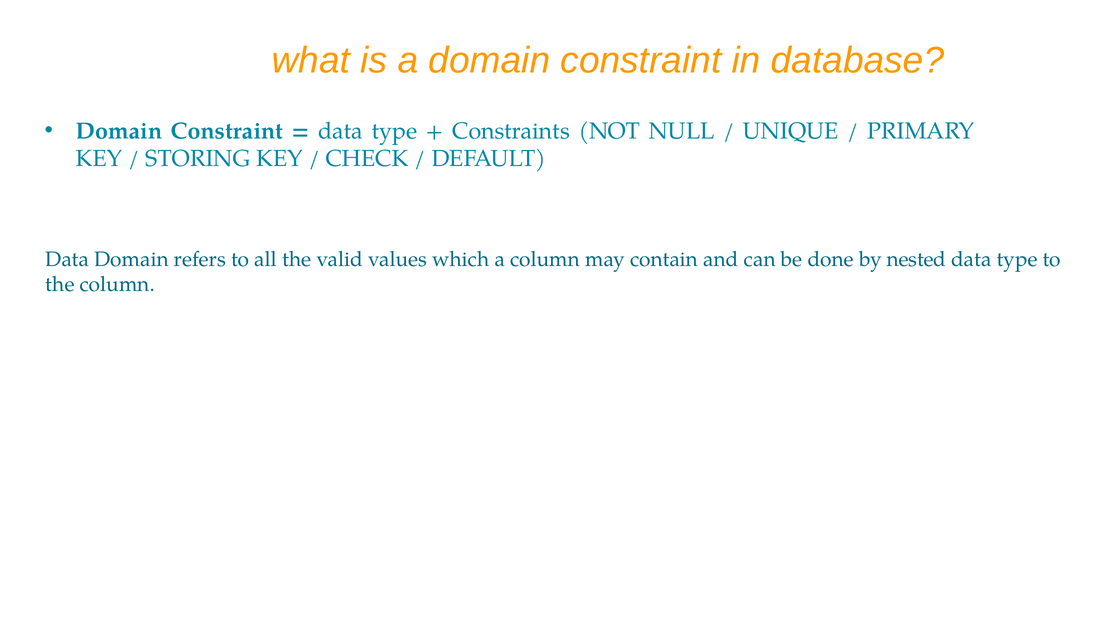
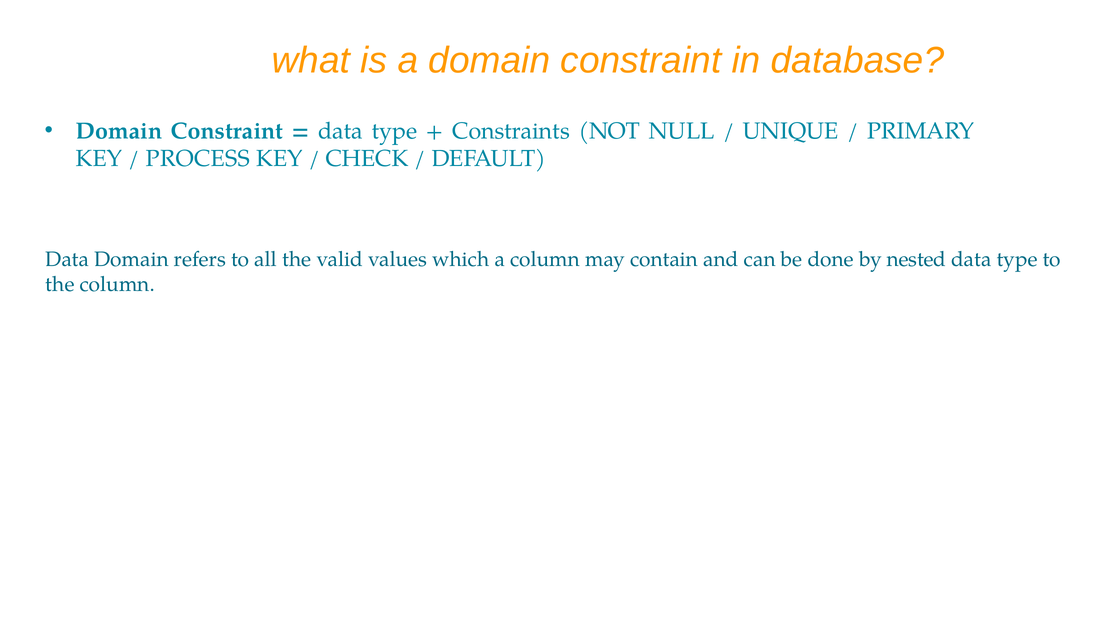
STORING: STORING -> PROCESS
